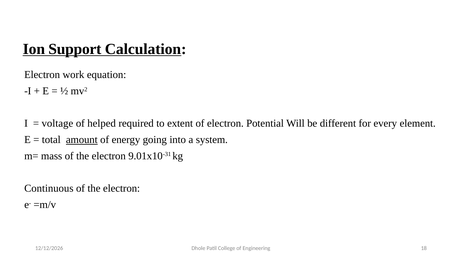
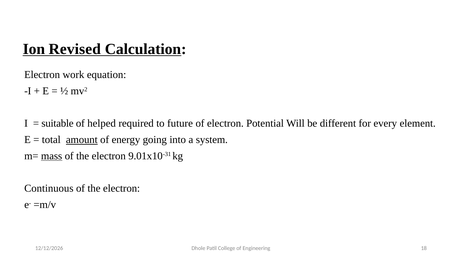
Support: Support -> Revised
voltage: voltage -> suitable
extent: extent -> future
mass underline: none -> present
